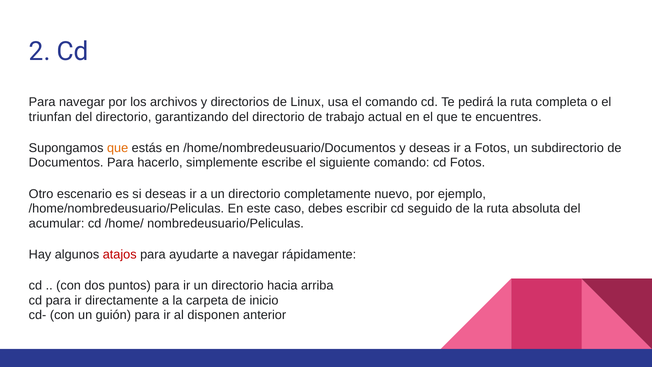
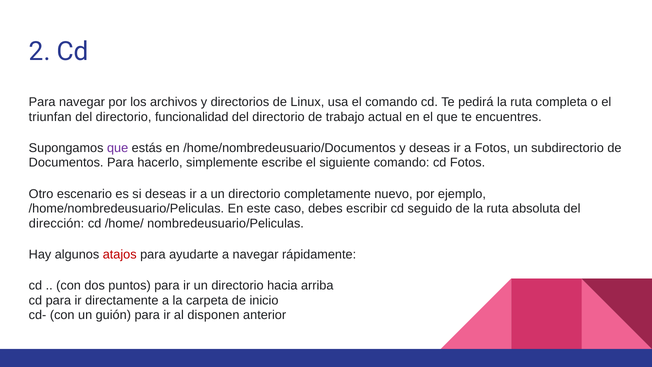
garantizando: garantizando -> funcionalidad
que at (118, 148) colour: orange -> purple
acumular: acumular -> dirección
